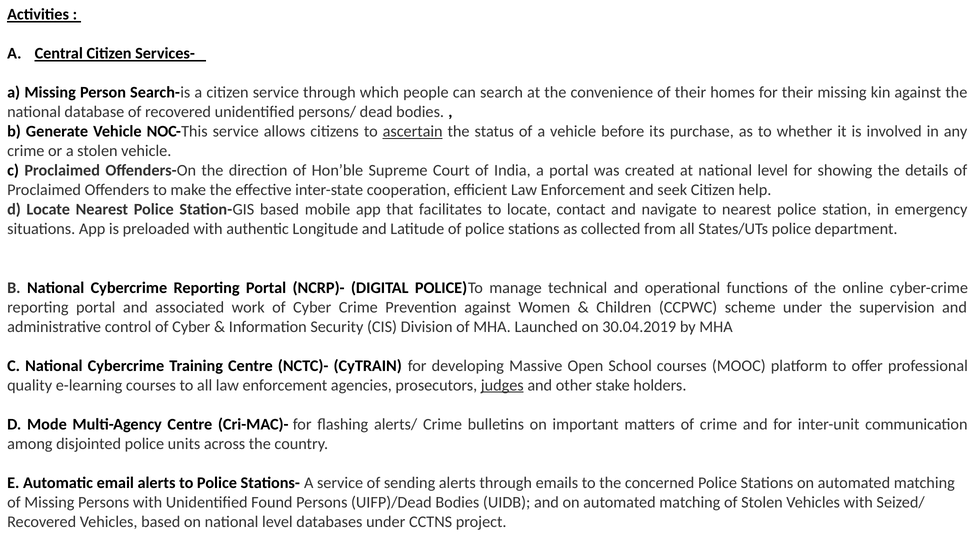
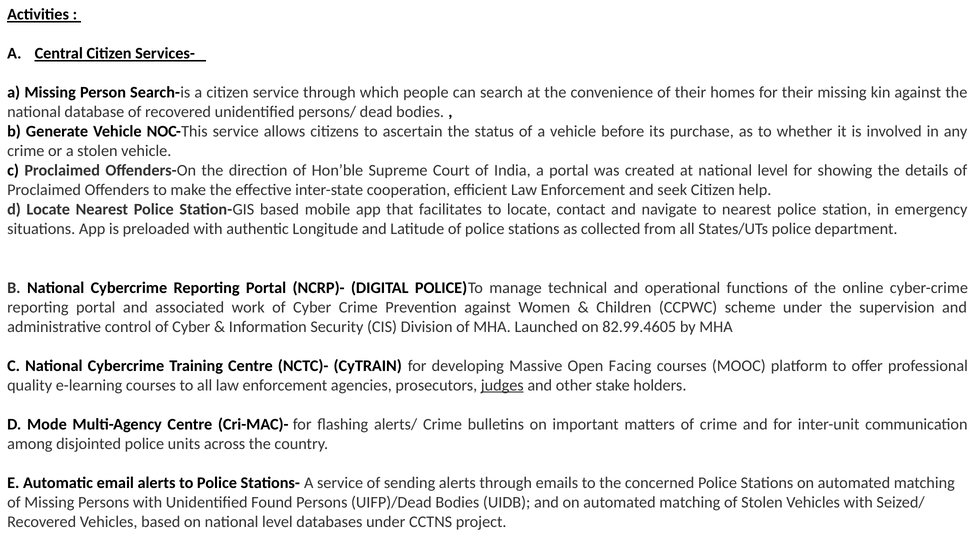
ascertain underline: present -> none
30.04.2019: 30.04.2019 -> 82.99.4605
School: School -> Facing
